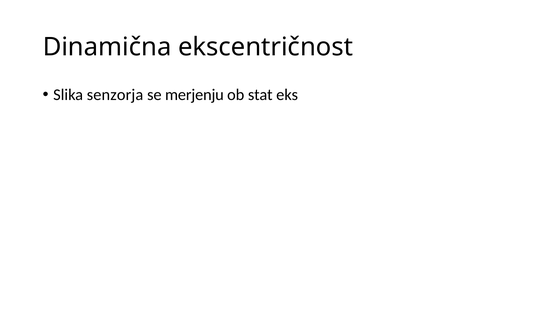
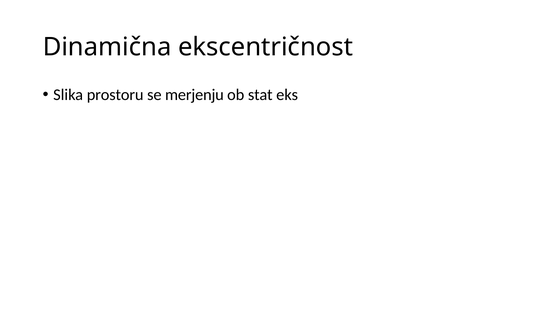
senzorja: senzorja -> prostoru
